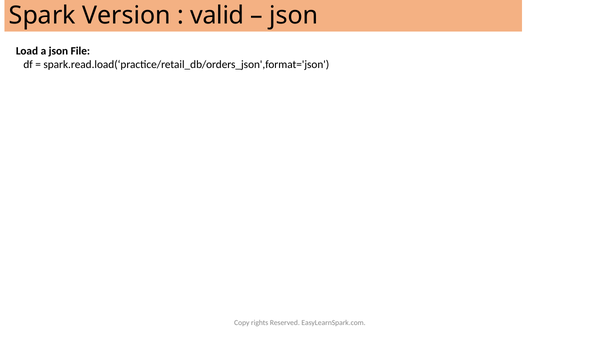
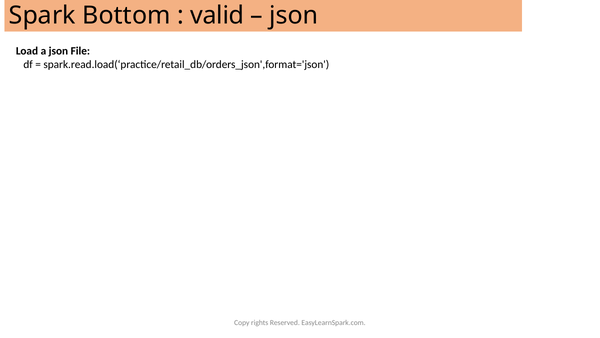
Version: Version -> Bottom
